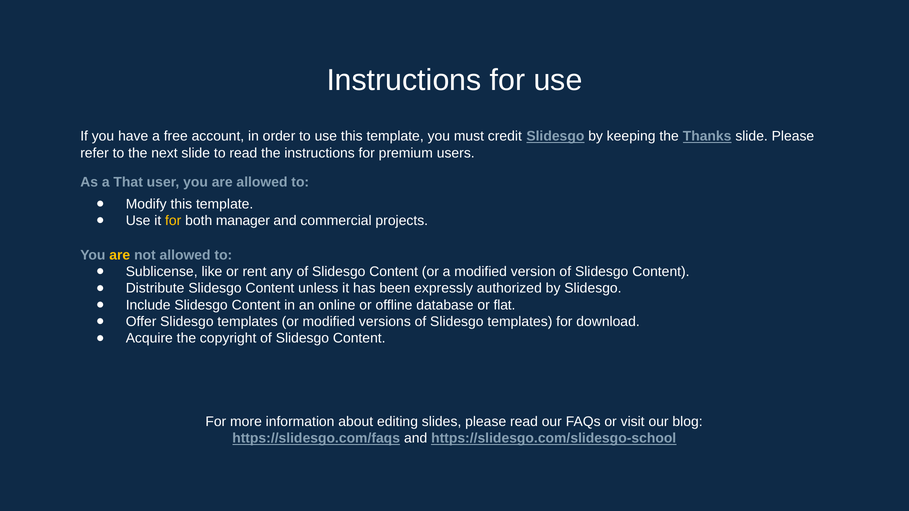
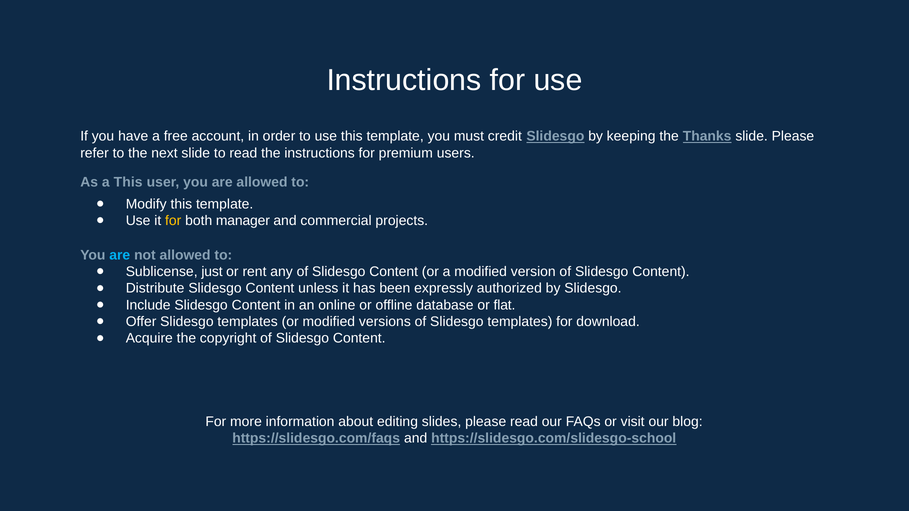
a That: That -> This
are at (120, 255) colour: yellow -> light blue
like: like -> just
